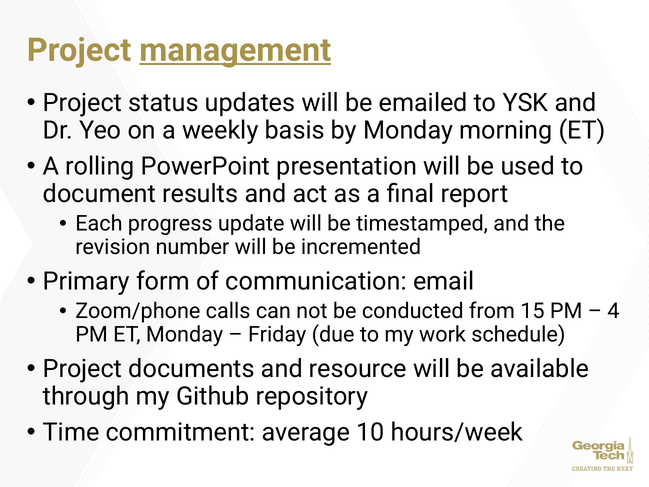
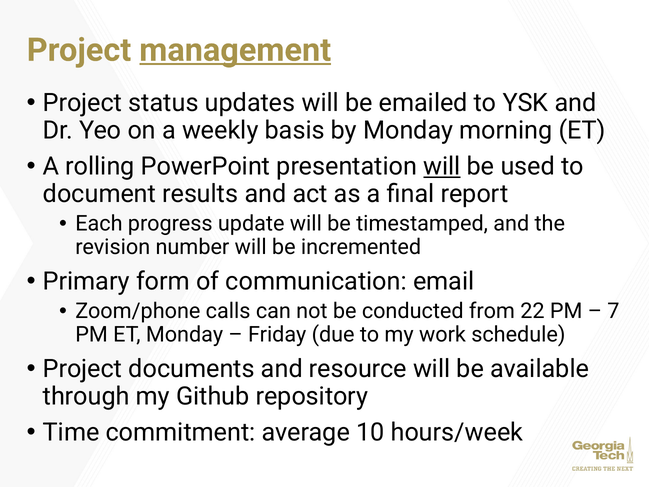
will at (442, 167) underline: none -> present
15: 15 -> 22
4: 4 -> 7
